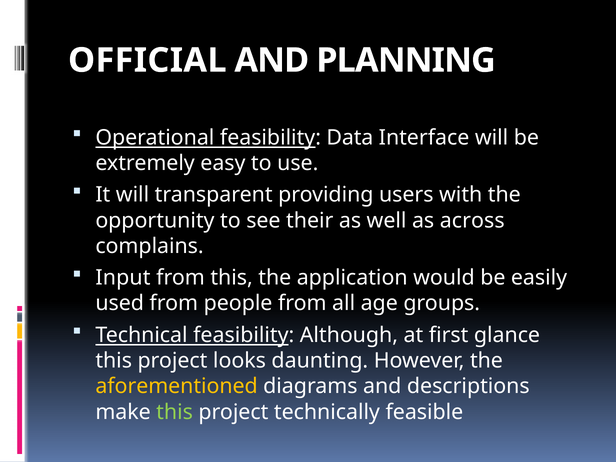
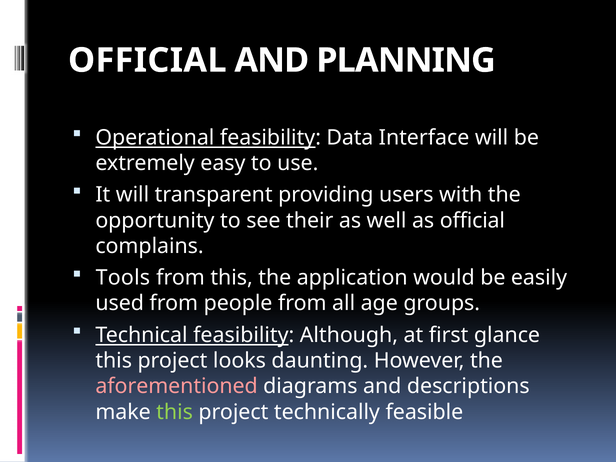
as across: across -> official
Input: Input -> Tools
aforementioned colour: yellow -> pink
